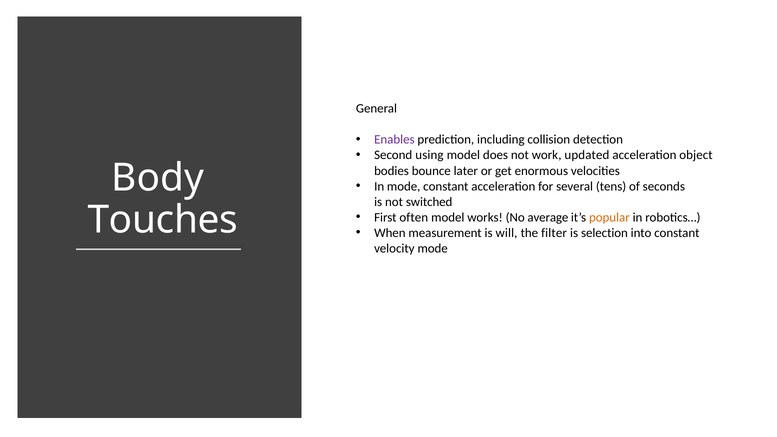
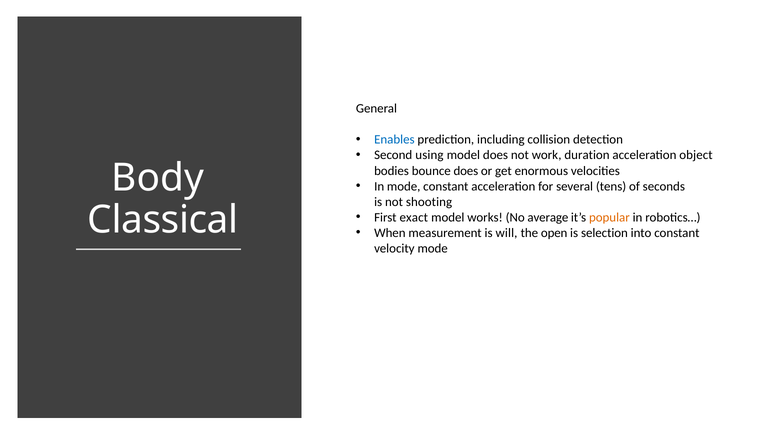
Enables colour: purple -> blue
updated: updated -> duration
bounce later: later -> does
switched: switched -> shooting
Touches: Touches -> Classical
often: often -> exact
filter: filter -> open
